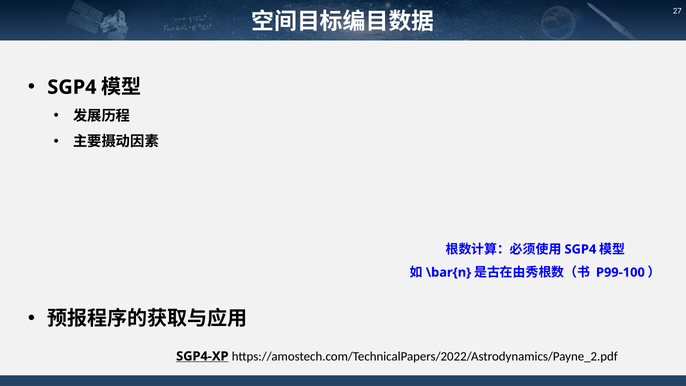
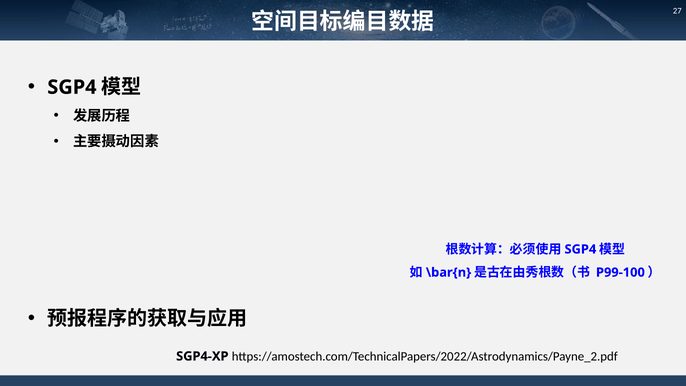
SGP4-XP underline: present -> none
